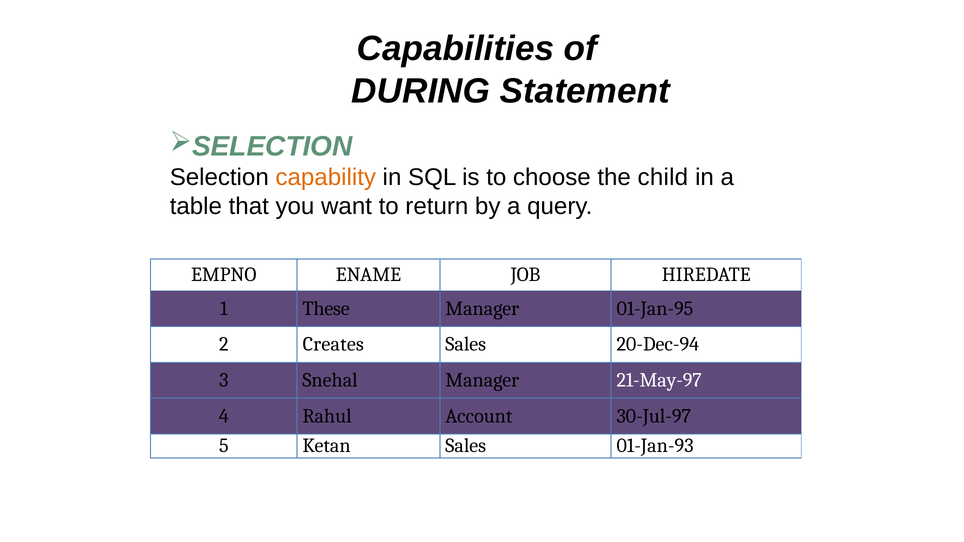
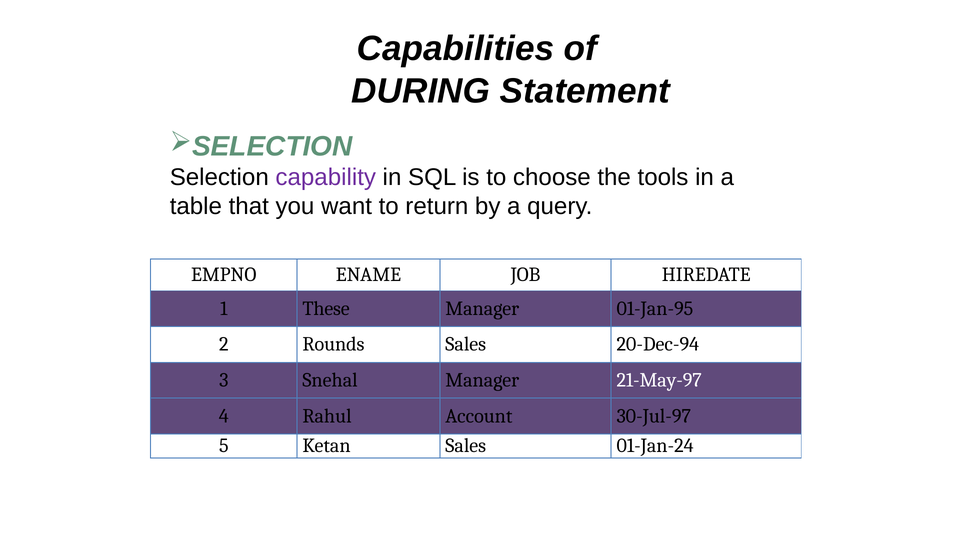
capability colour: orange -> purple
child: child -> tools
Creates: Creates -> Rounds
01-Jan-93: 01-Jan-93 -> 01-Jan-24
